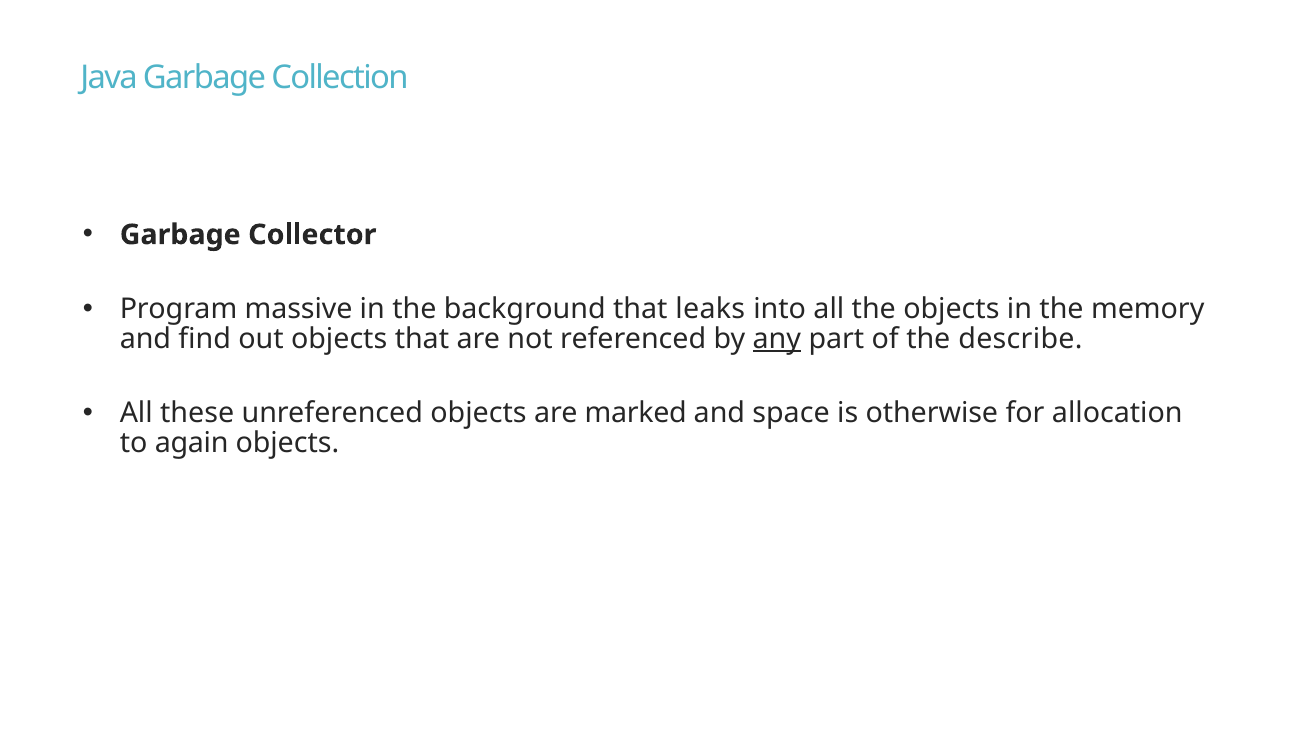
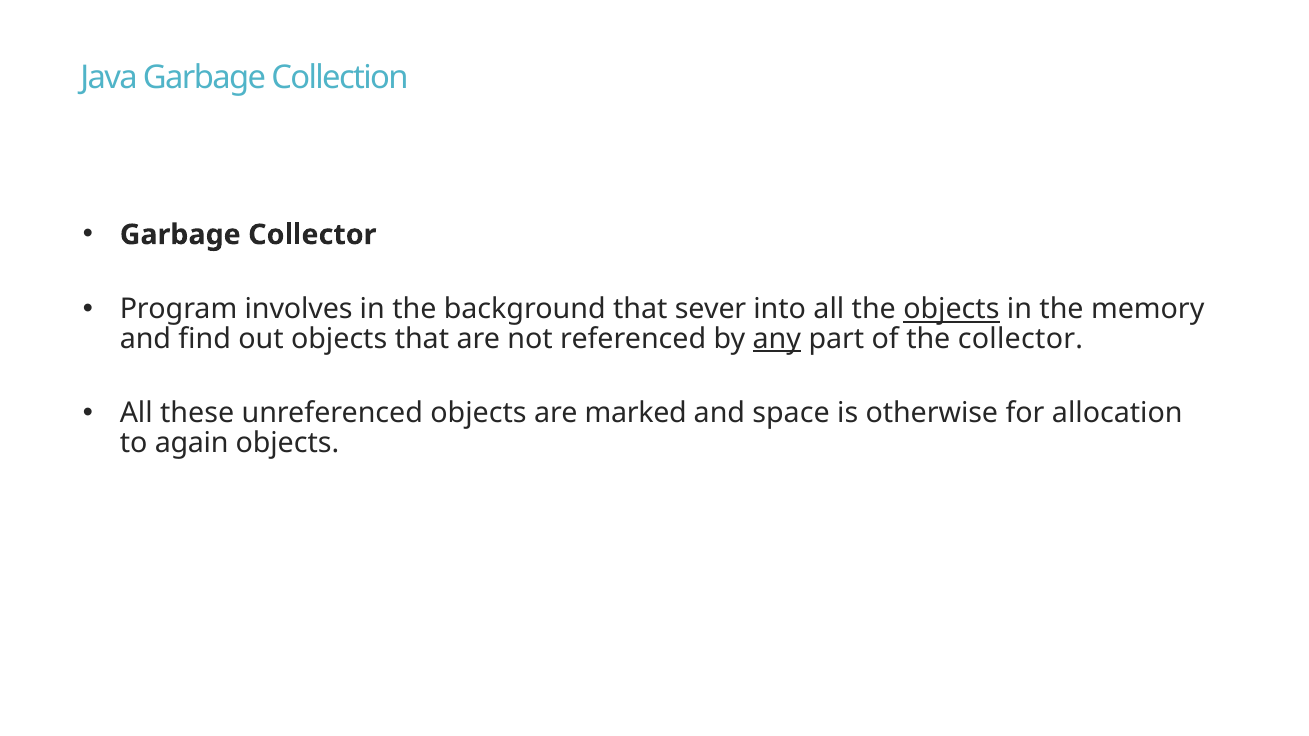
massive: massive -> involves
leaks: leaks -> sever
objects at (951, 310) underline: none -> present
the describe: describe -> collector
